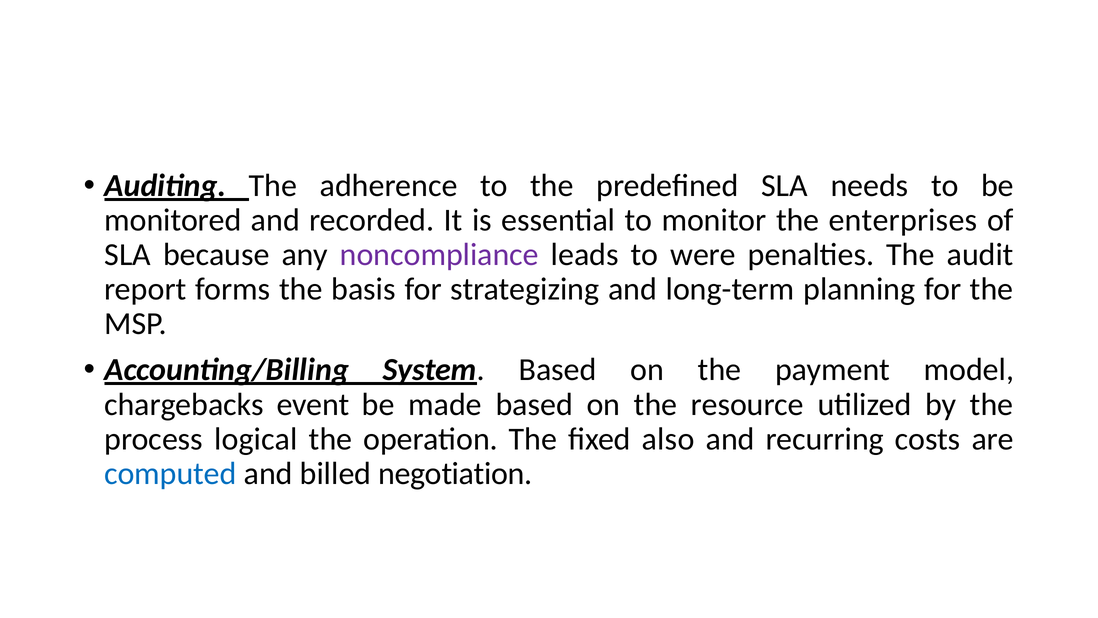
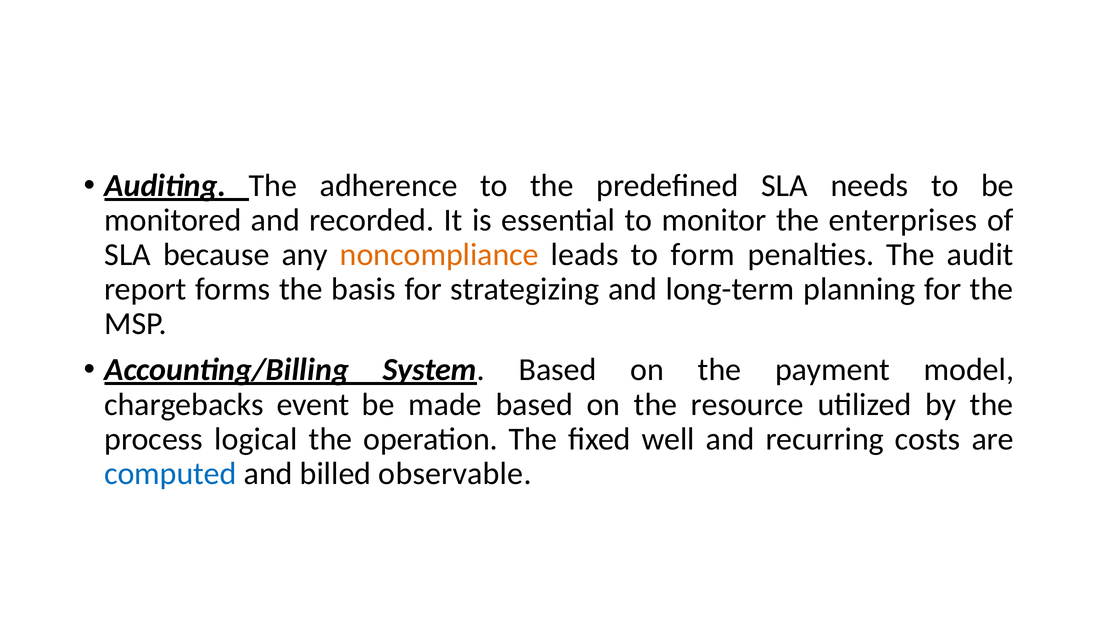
noncompliance colour: purple -> orange
were: were -> form
also: also -> well
negotiation: negotiation -> observable
